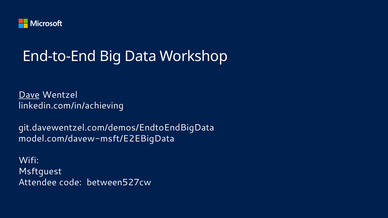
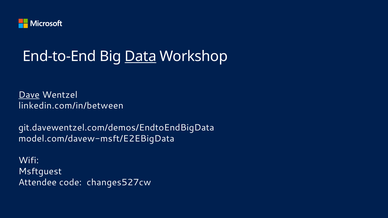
Data underline: none -> present
linkedin.com/in/achieving: linkedin.com/in/achieving -> linkedin.com/in/between
between527cw: between527cw -> changes527cw
